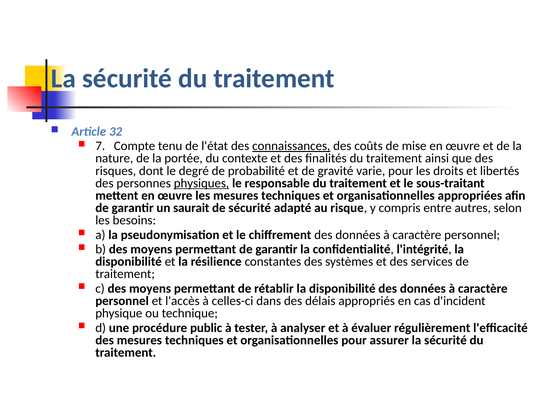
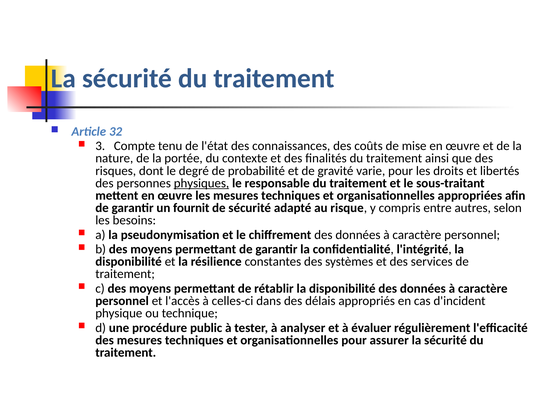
7: 7 -> 3
connaissances underline: present -> none
saurait: saurait -> fournit
